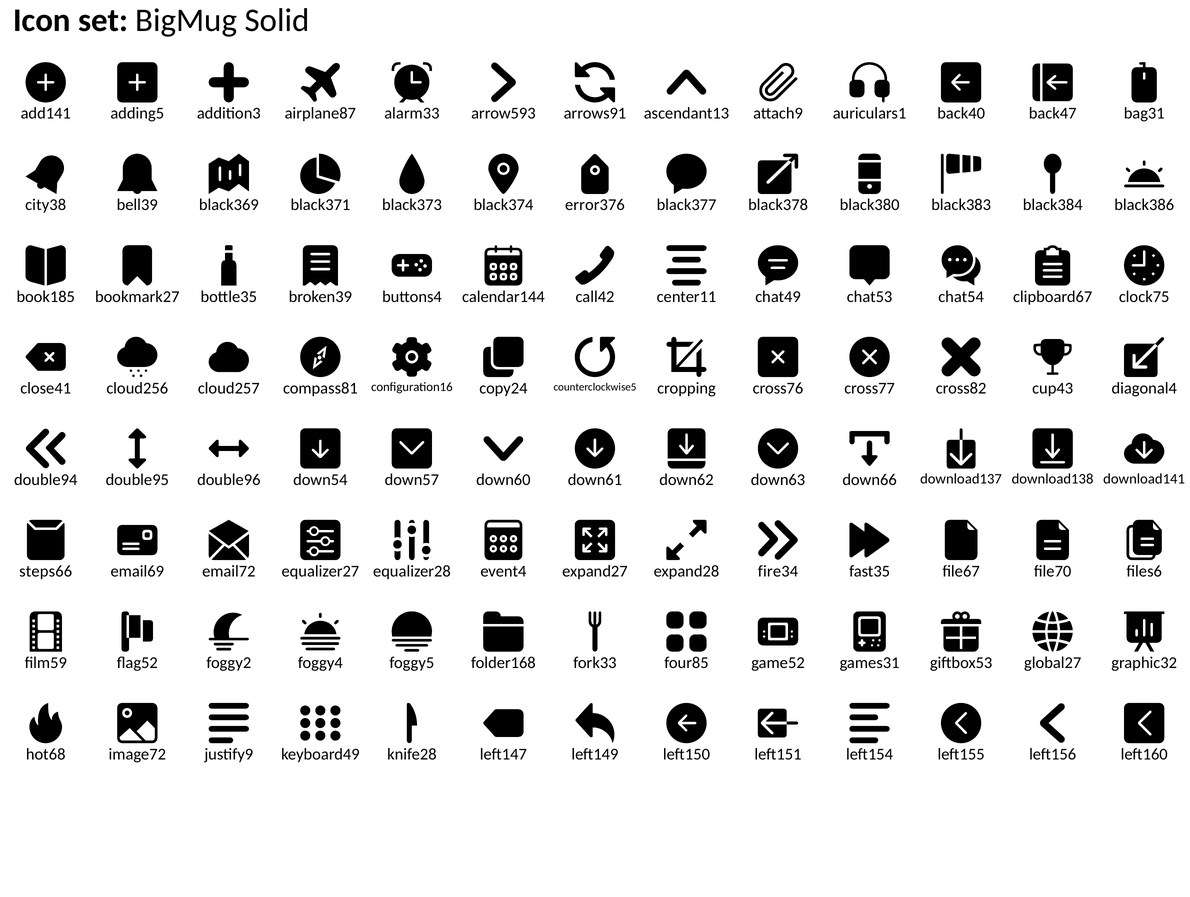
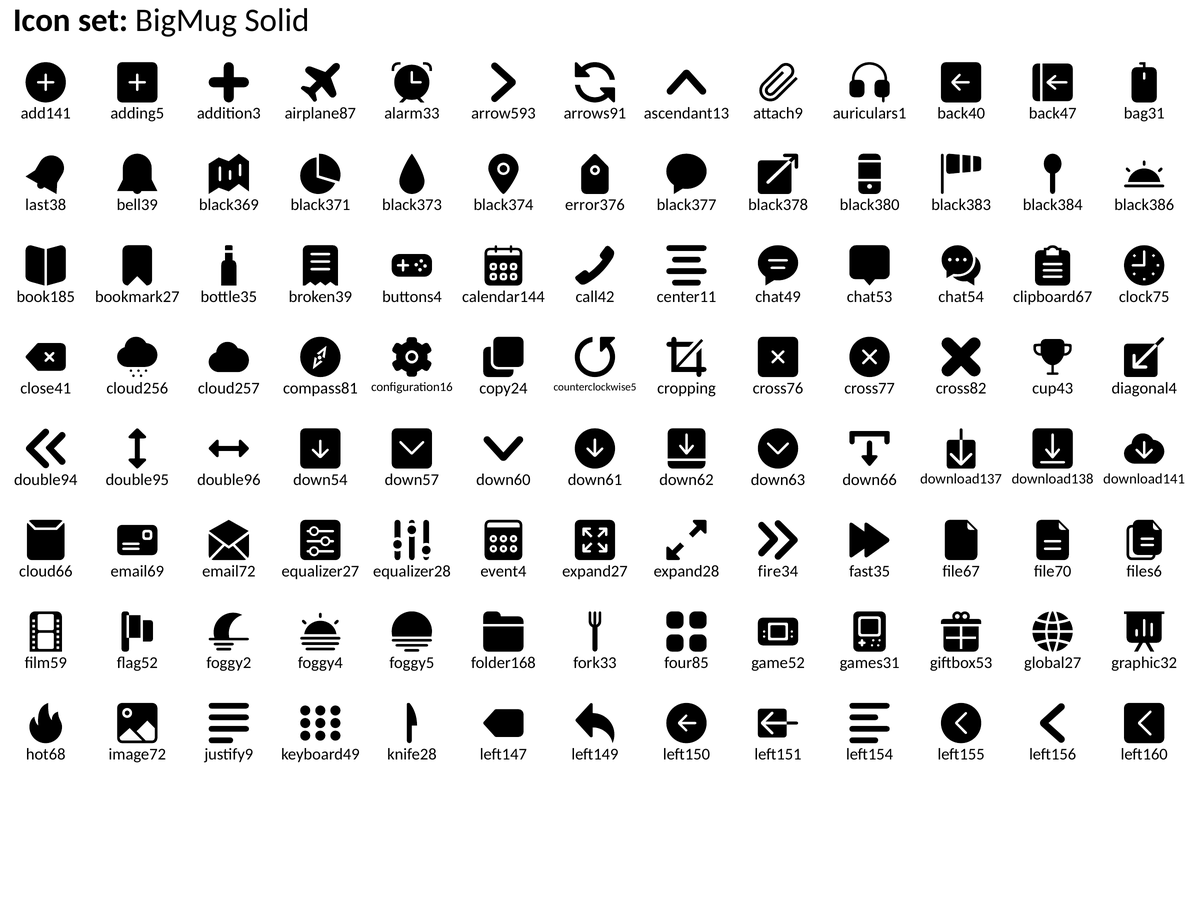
city38: city38 -> last38
steps66: steps66 -> cloud66
